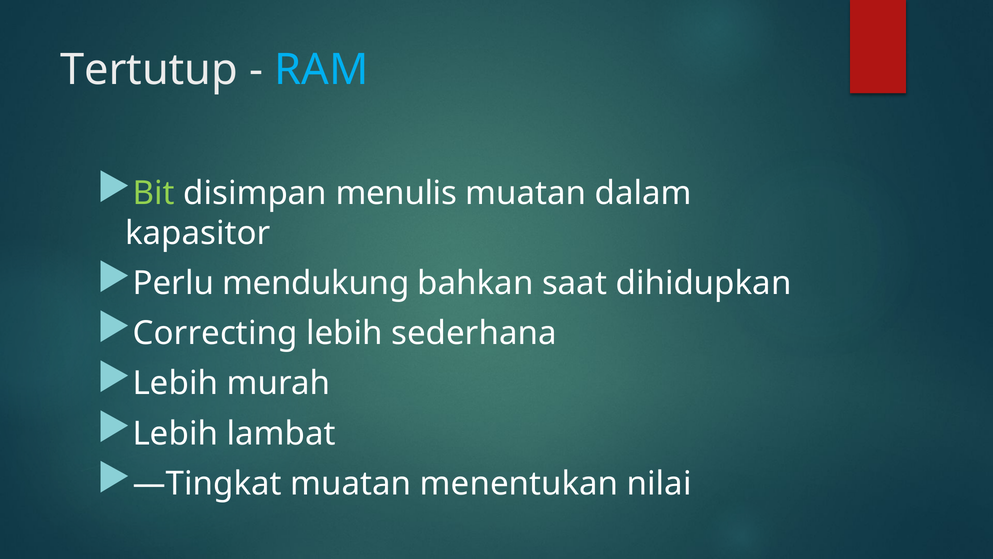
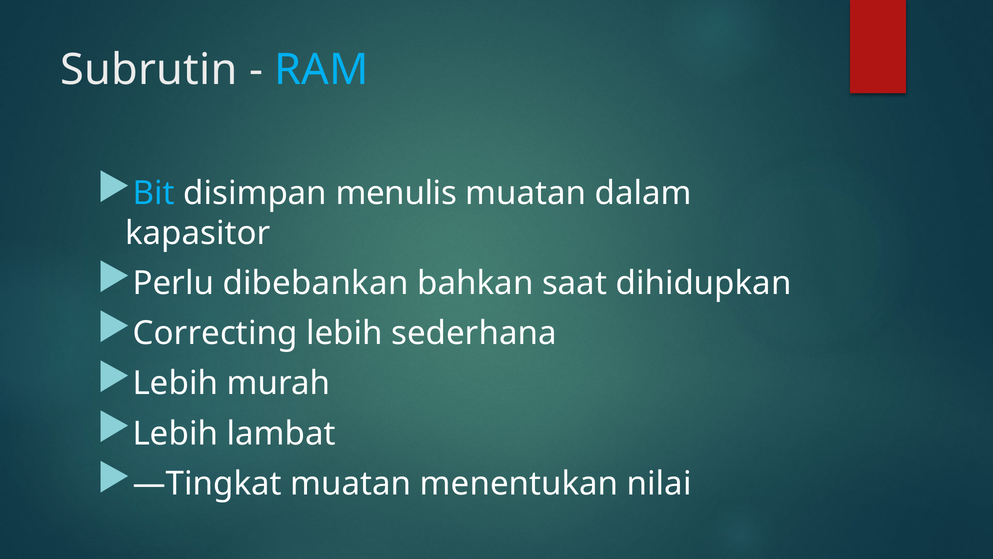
Tertutup: Tertutup -> Subrutin
Bit colour: light green -> light blue
mendukung: mendukung -> dibebankan
